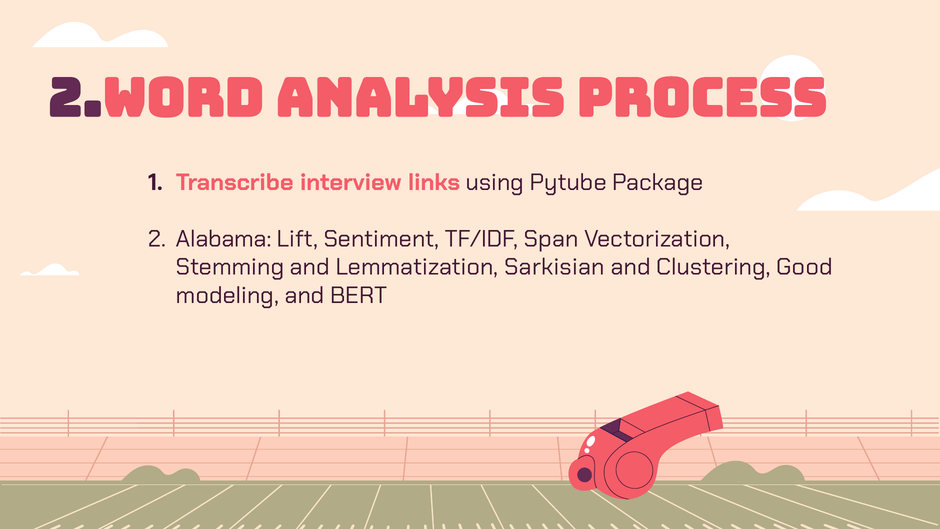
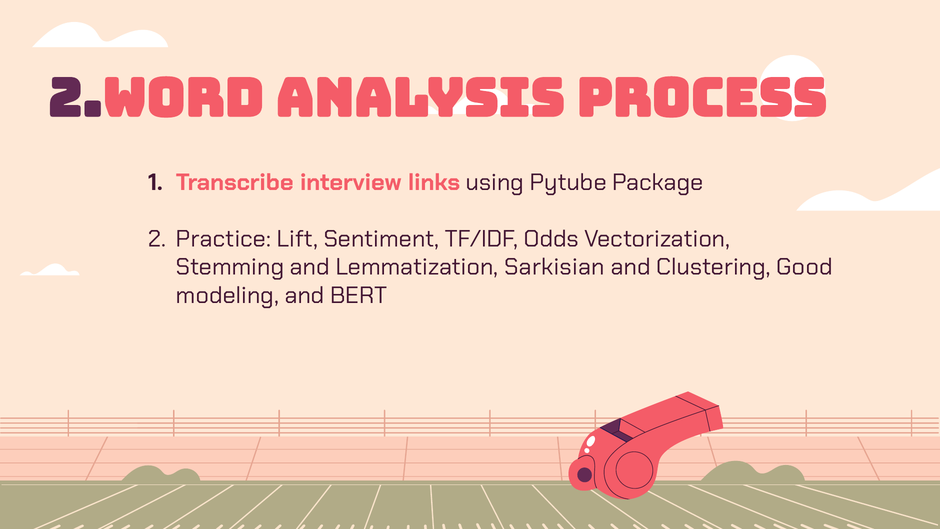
Alabama: Alabama -> Practice
Span: Span -> Odds
